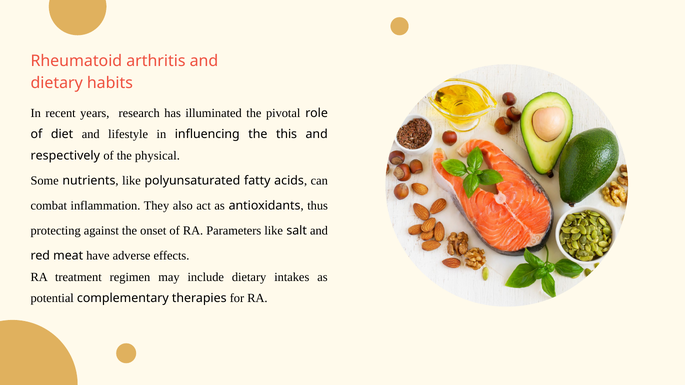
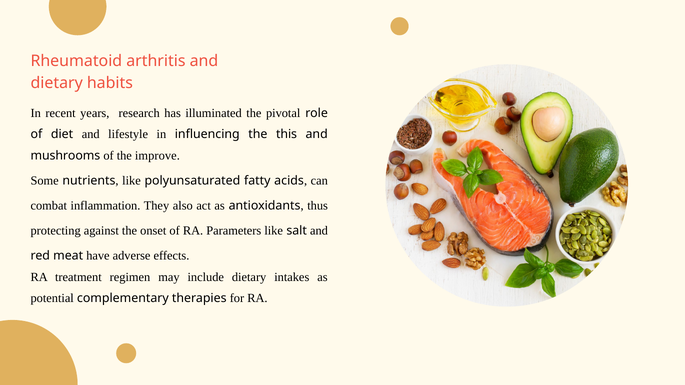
respectively: respectively -> mushrooms
physical: physical -> improve
